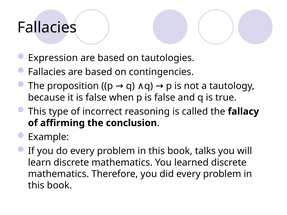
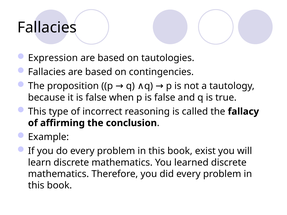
talks: talks -> exist
